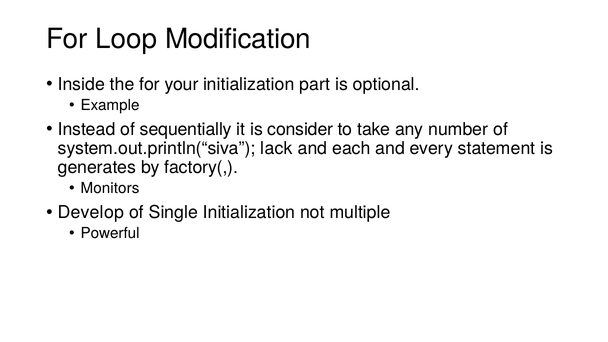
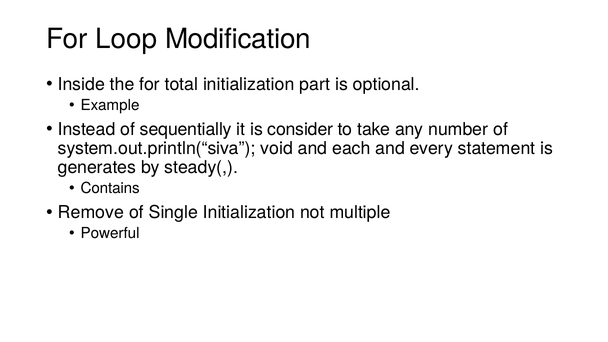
your: your -> total
lack: lack -> void
factory(: factory( -> steady(
Monitors: Monitors -> Contains
Develop: Develop -> Remove
